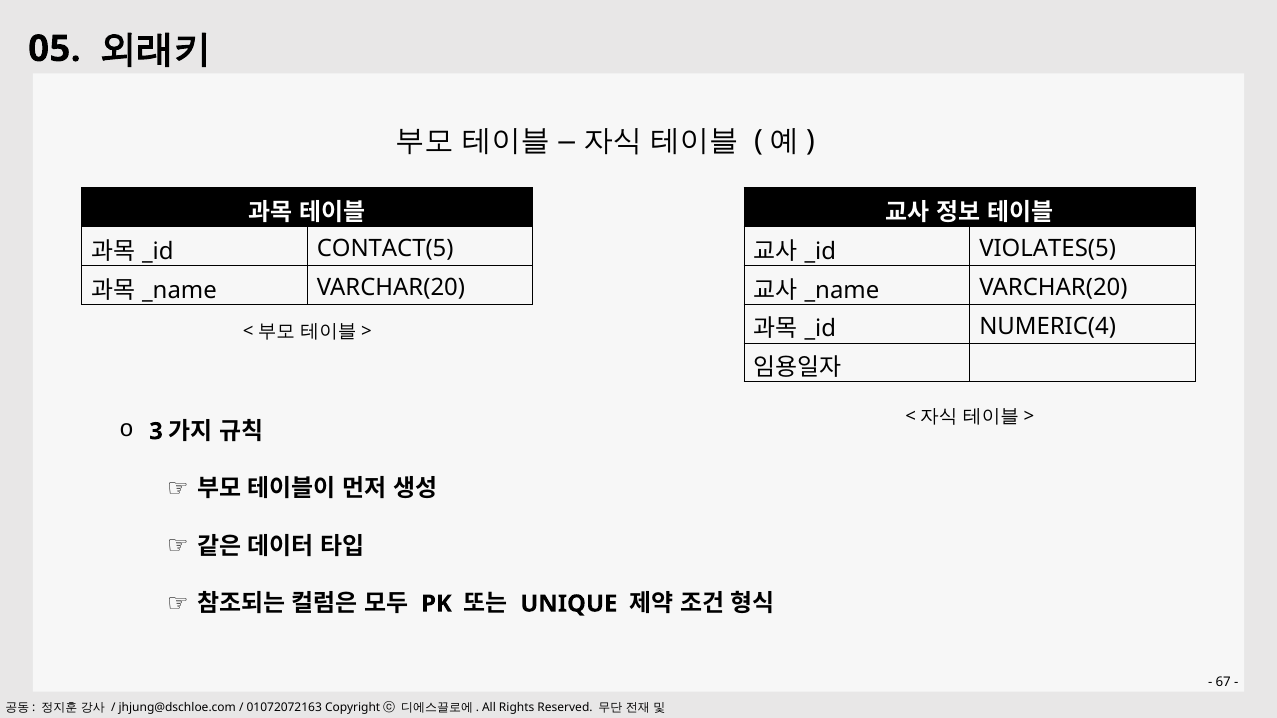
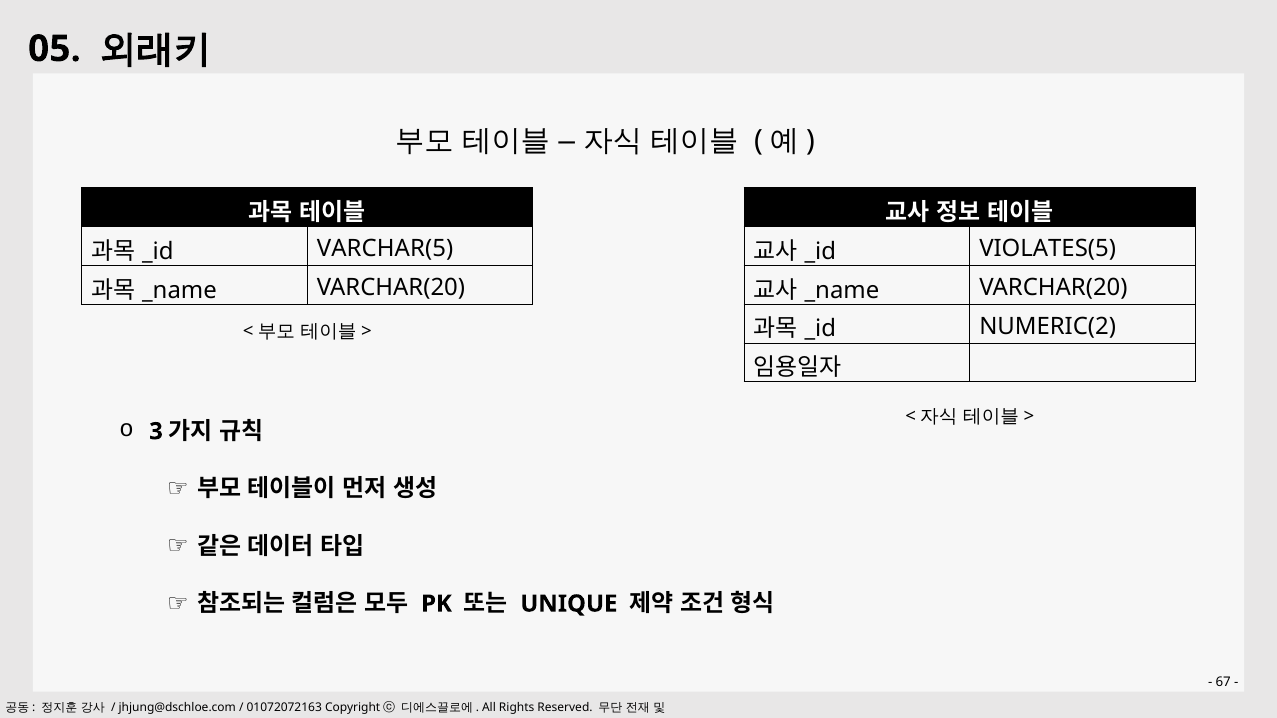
CONTACT(5: CONTACT(5 -> VARCHAR(5
NUMERIC(4: NUMERIC(4 -> NUMERIC(2
